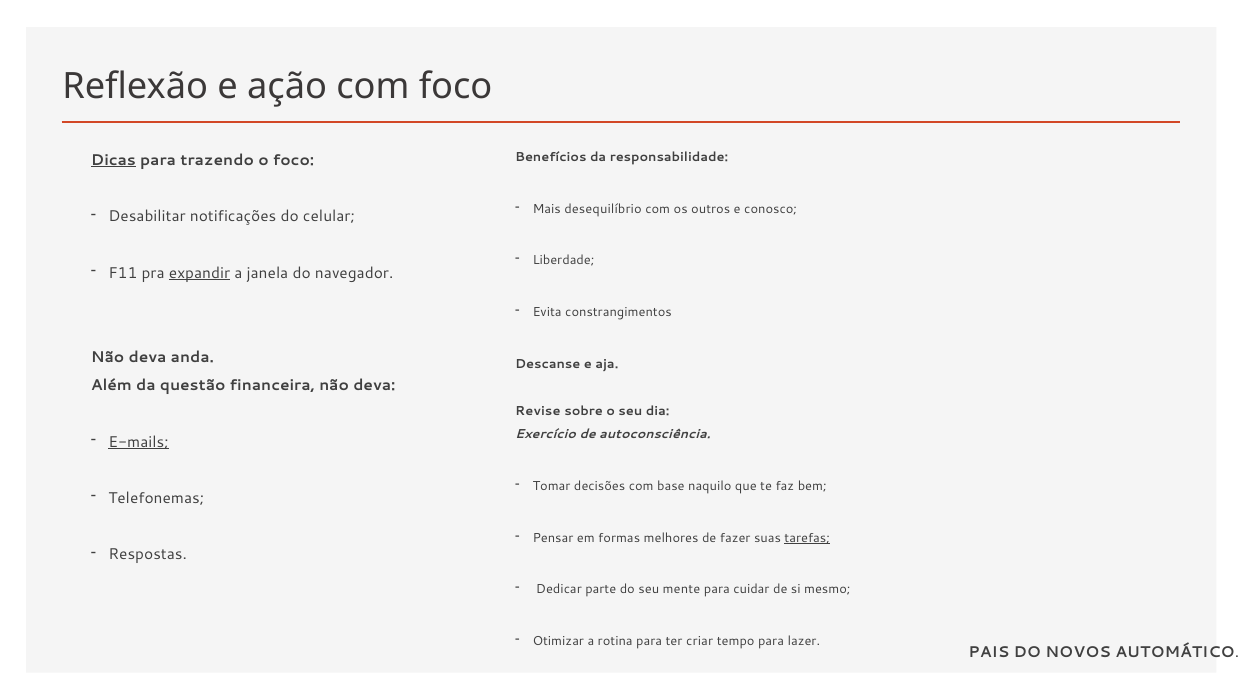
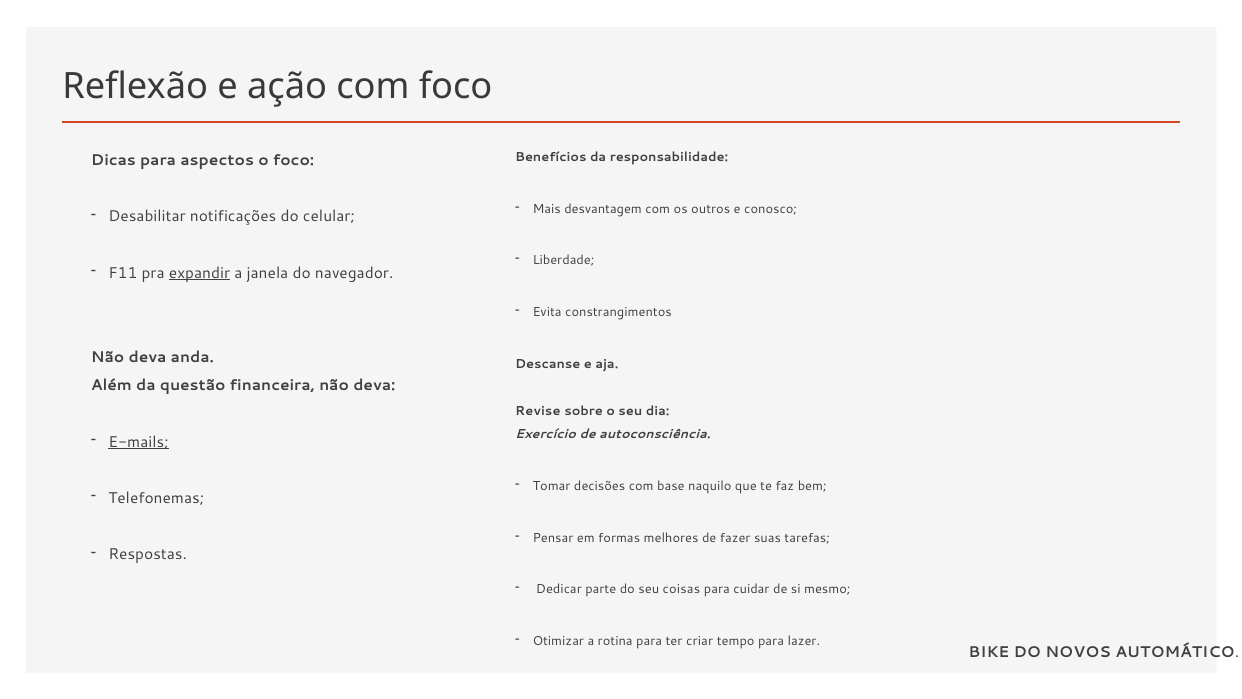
Dicas underline: present -> none
trazendo: trazendo -> aspectos
desequilíbrio: desequilíbrio -> desvantagem
tarefas underline: present -> none
mente: mente -> coisas
PAIS: PAIS -> BIKE
